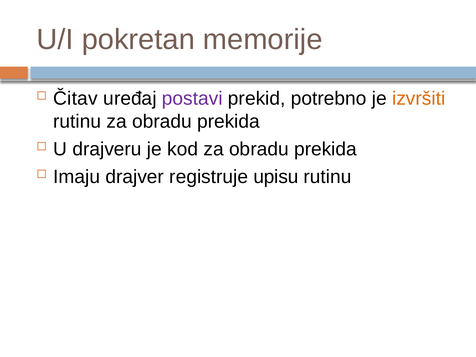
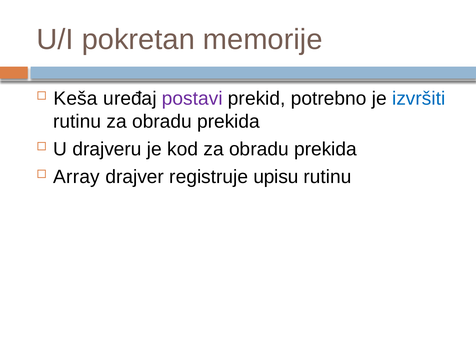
Čitav: Čitav -> Keša
izvršiti colour: orange -> blue
Imaju: Imaju -> Array
